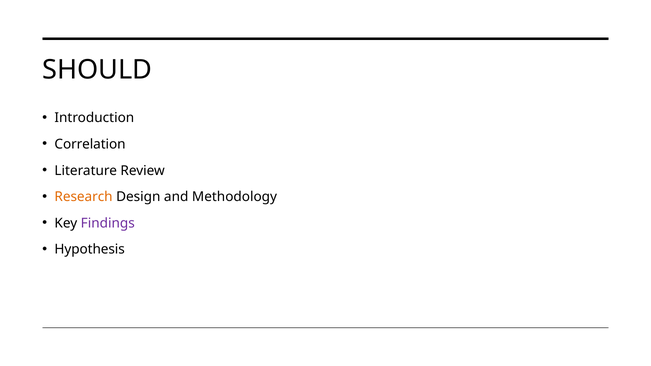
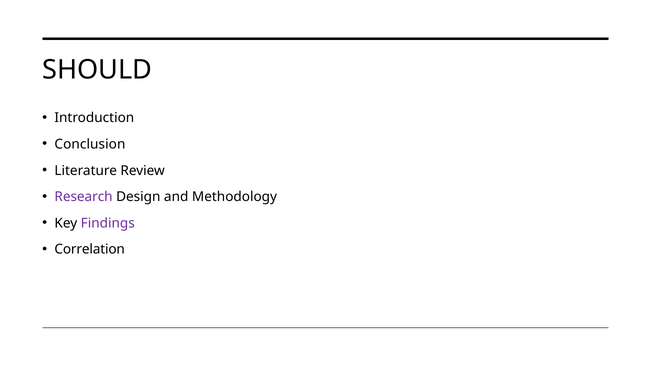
Correlation: Correlation -> Conclusion
Research colour: orange -> purple
Hypothesis: Hypothesis -> Correlation
